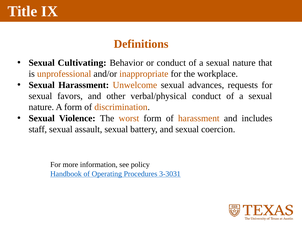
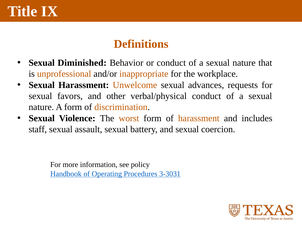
Cultivating: Cultivating -> Diminished
